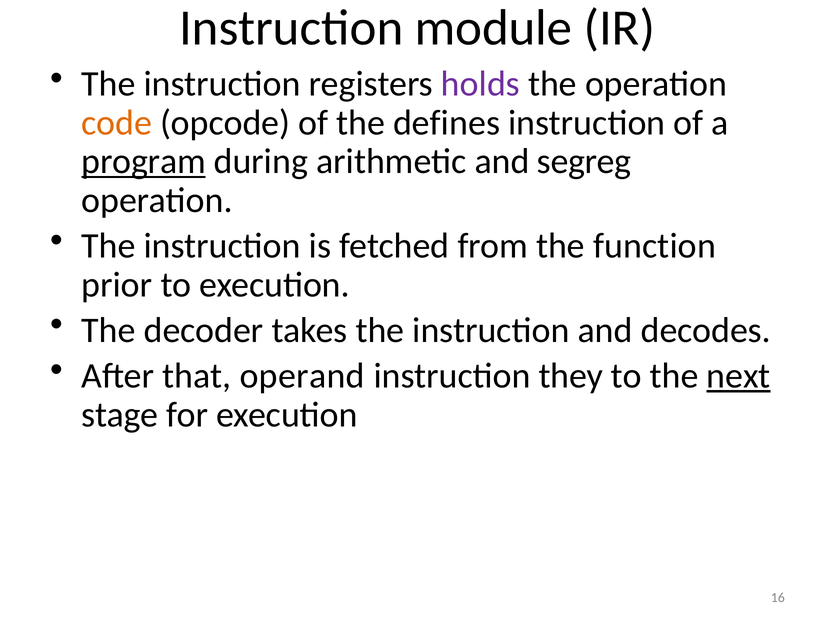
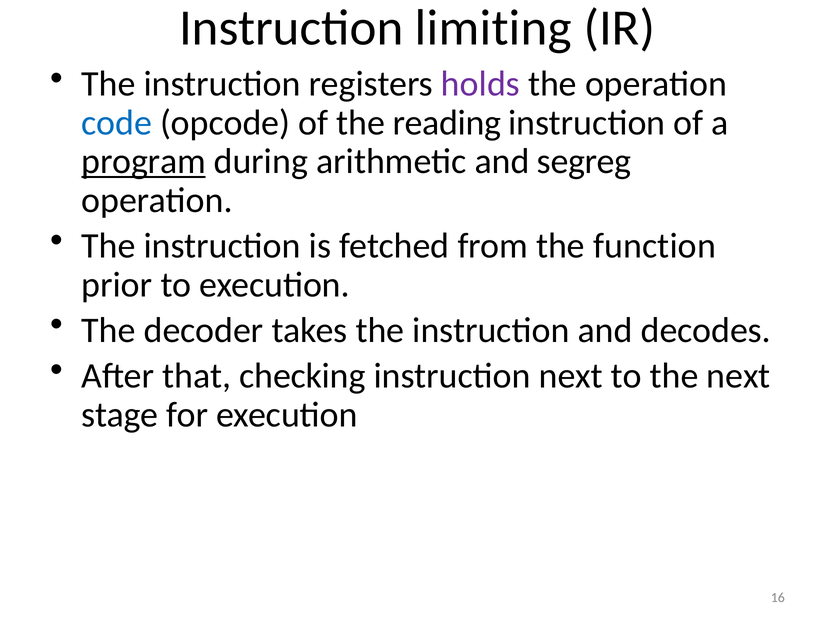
module: module -> limiting
code colour: orange -> blue
defines: defines -> reading
operand: operand -> checking
instruction they: they -> next
next at (738, 376) underline: present -> none
